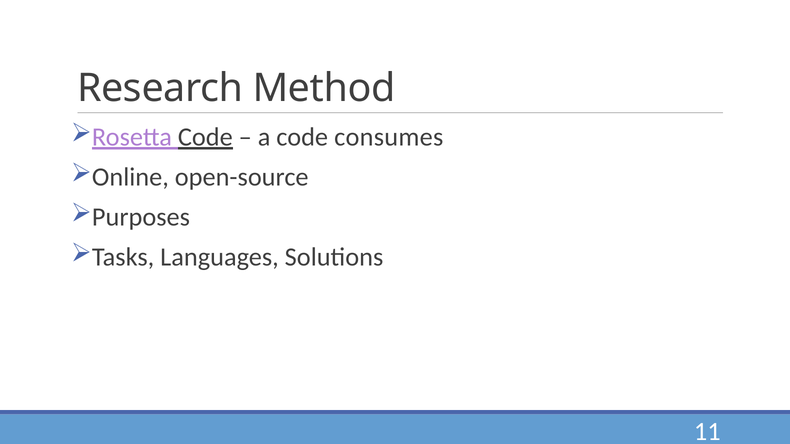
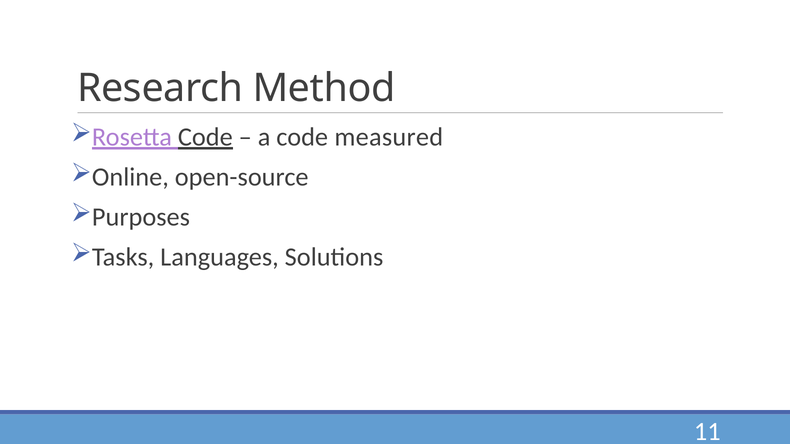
consumes: consumes -> measured
